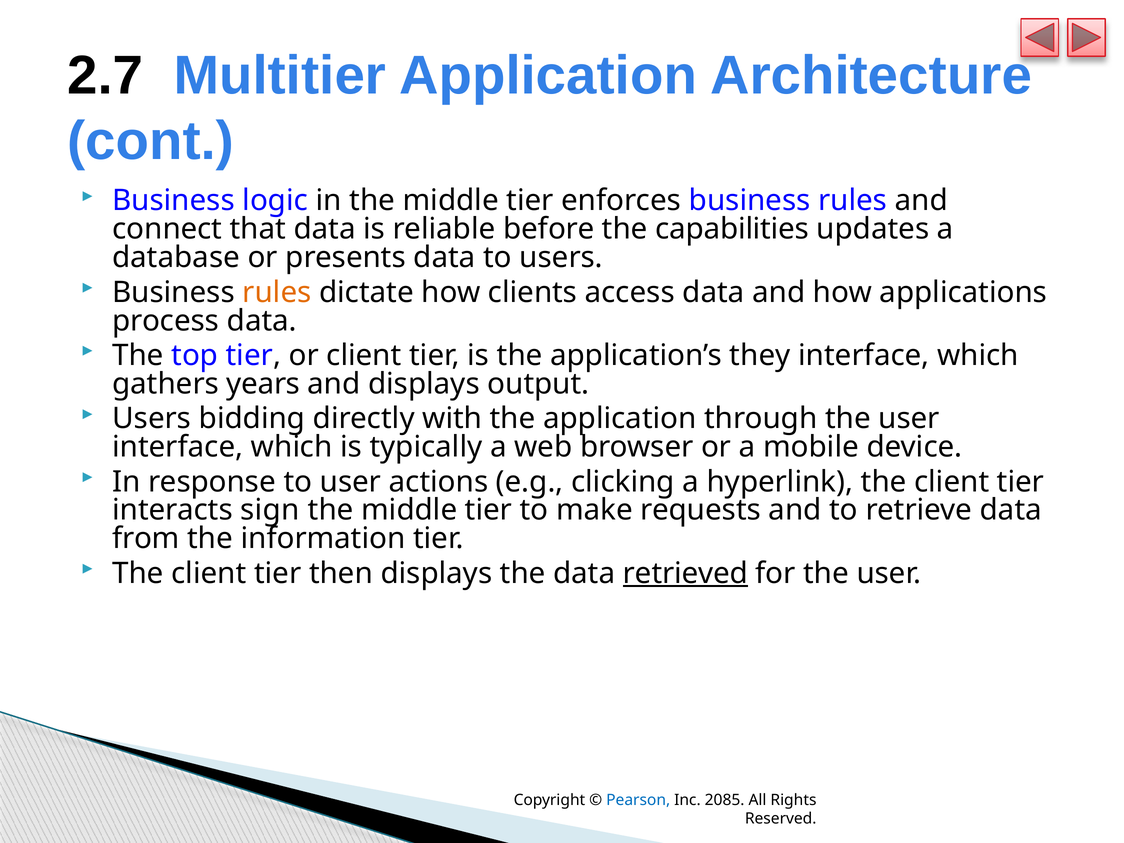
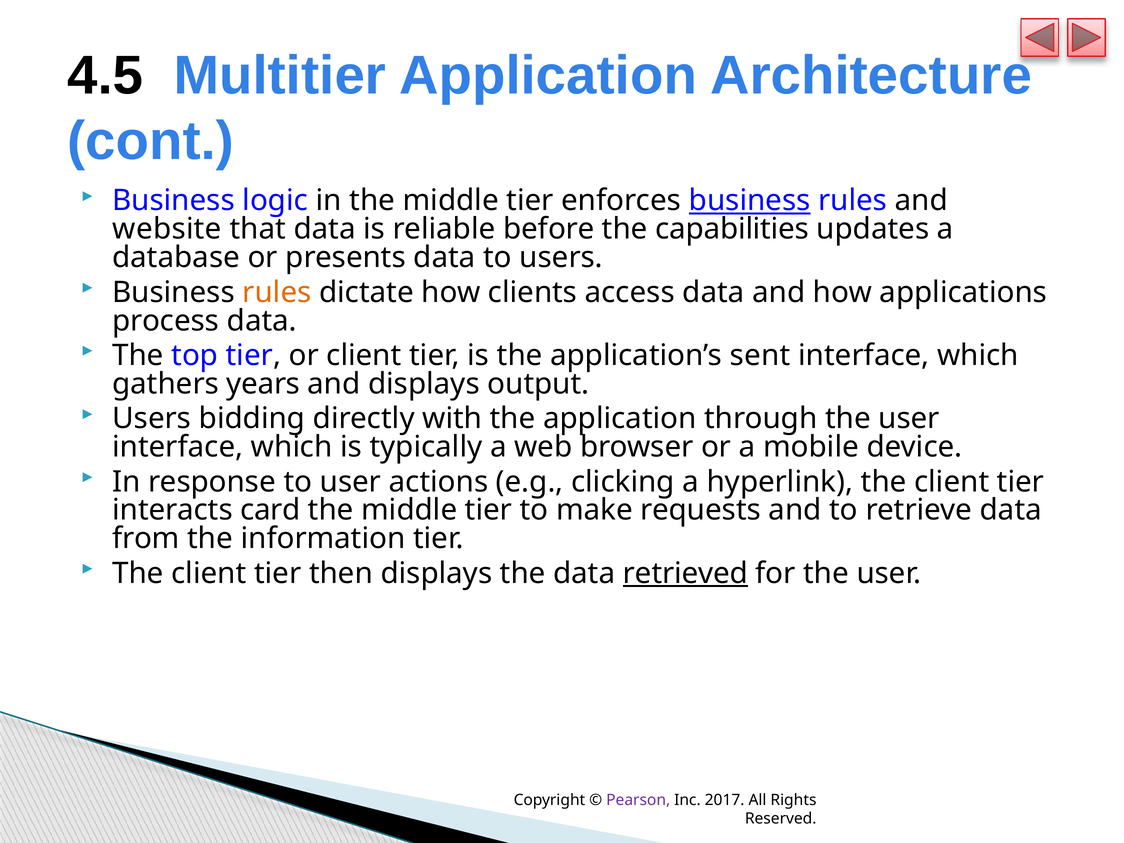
2.7: 2.7 -> 4.5
business at (750, 201) underline: none -> present
connect: connect -> website
they: they -> sent
sign: sign -> card
Pearson colour: blue -> purple
2085: 2085 -> 2017
